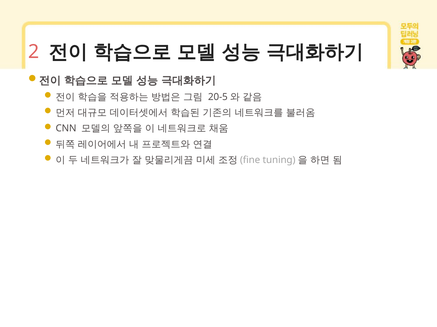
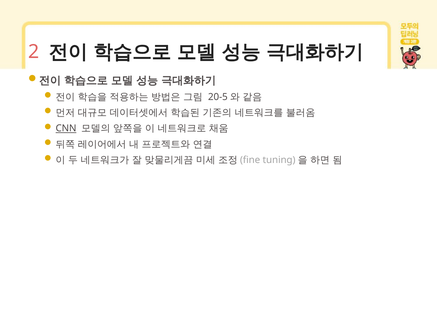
CNN underline: none -> present
